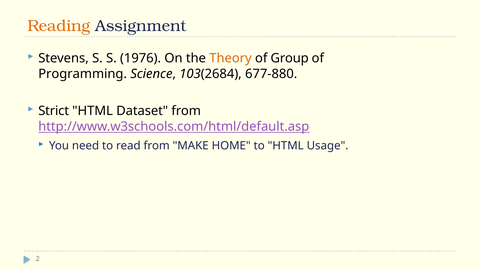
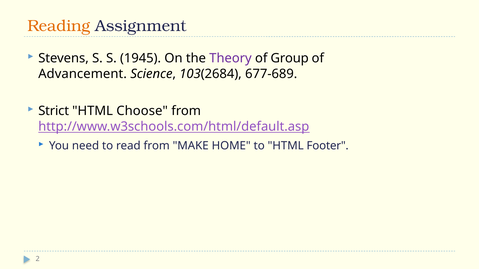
1976: 1976 -> 1945
Theory colour: orange -> purple
Programming: Programming -> Advancement
677-880: 677-880 -> 677-689
Dataset: Dataset -> Choose
Usage: Usage -> Footer
